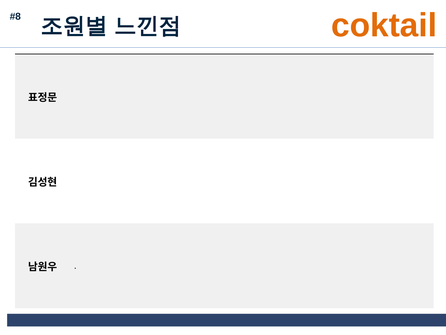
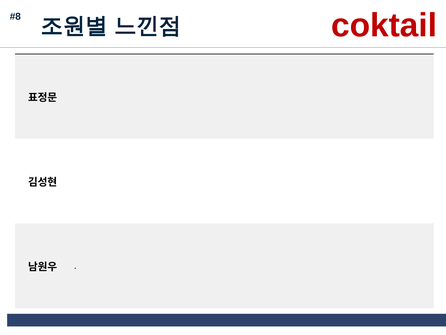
coktail colour: orange -> red
